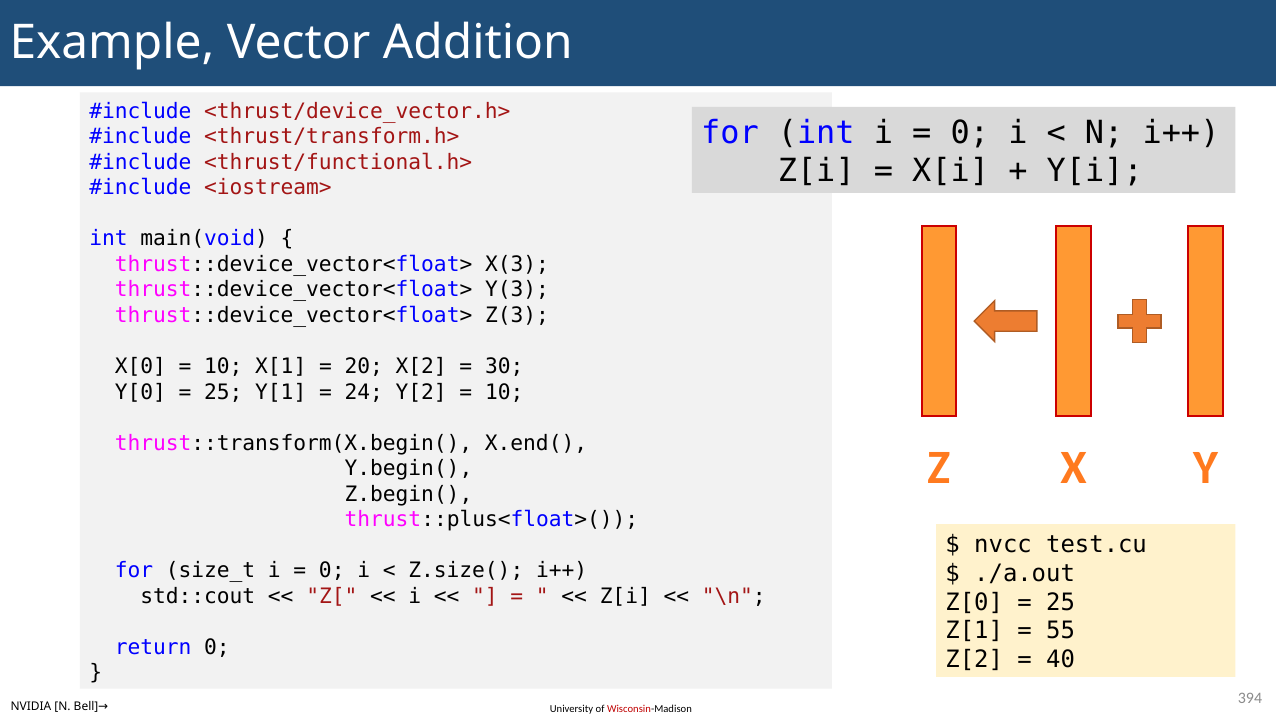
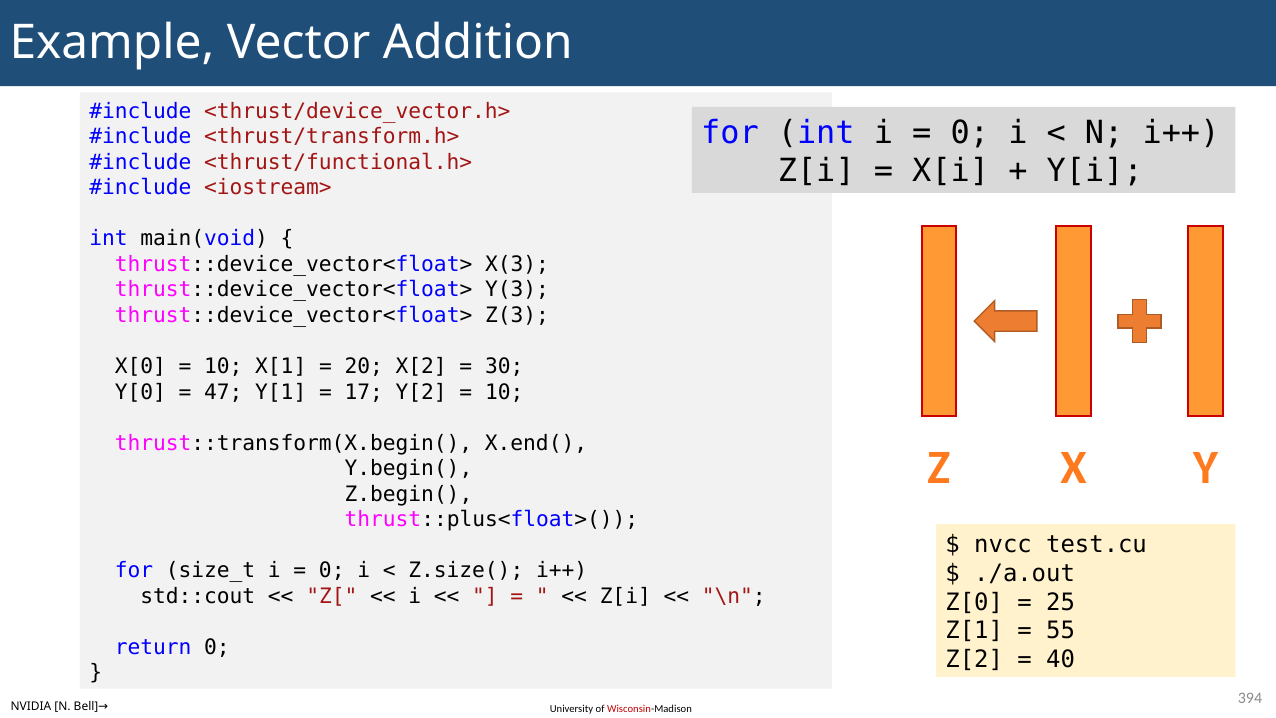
25 at (223, 392): 25 -> 47
24: 24 -> 17
